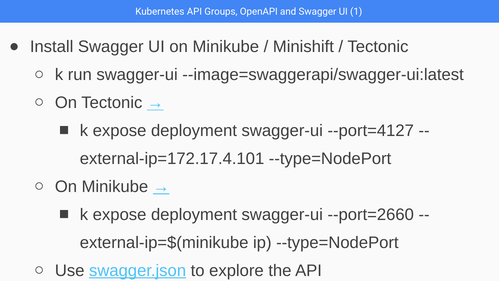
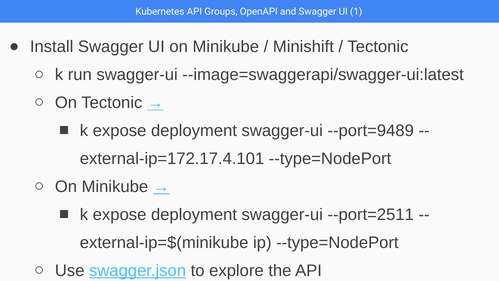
--port=4127: --port=4127 -> --port=9489
--port=2660: --port=2660 -> --port=2511
